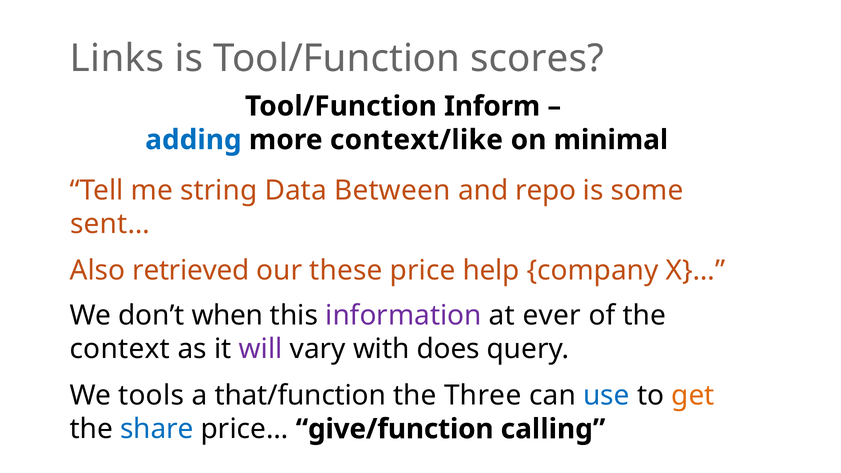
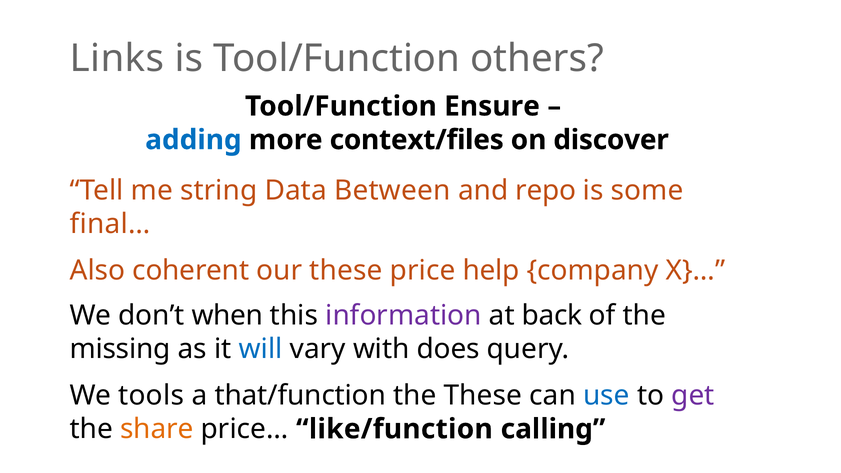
scores: scores -> others
Inform: Inform -> Ensure
context/like: context/like -> context/files
minimal: minimal -> discover
sent…: sent… -> final…
retrieved: retrieved -> coherent
ever: ever -> back
context: context -> missing
will colour: purple -> blue
the Three: Three -> These
get colour: orange -> purple
share colour: blue -> orange
give/function: give/function -> like/function
